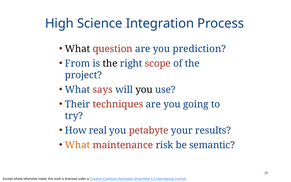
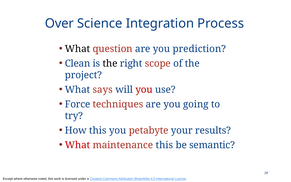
High: High -> Over
From: From -> Clean
you at (144, 90) colour: black -> red
Their: Their -> Force
How real: real -> this
What at (78, 145) colour: orange -> red
maintenance risk: risk -> this
